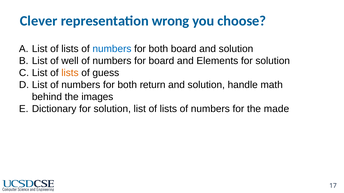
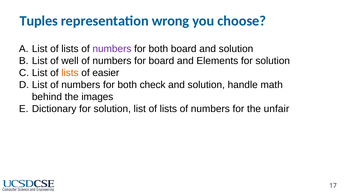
Clever: Clever -> Tuples
numbers at (112, 49) colour: blue -> purple
guess: guess -> easier
return: return -> check
made: made -> unfair
